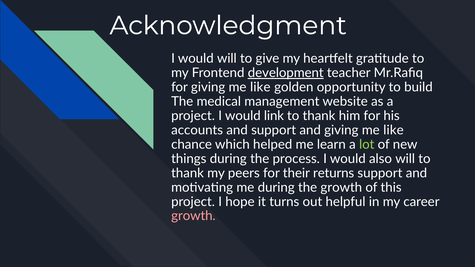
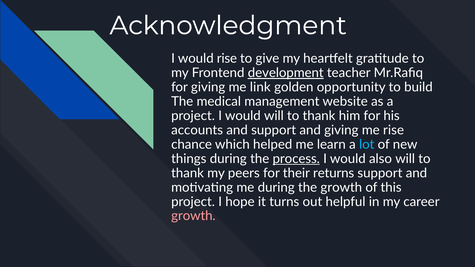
would will: will -> rise
for giving me like: like -> link
would link: link -> will
and giving me like: like -> rise
lot colour: light green -> light blue
process underline: none -> present
